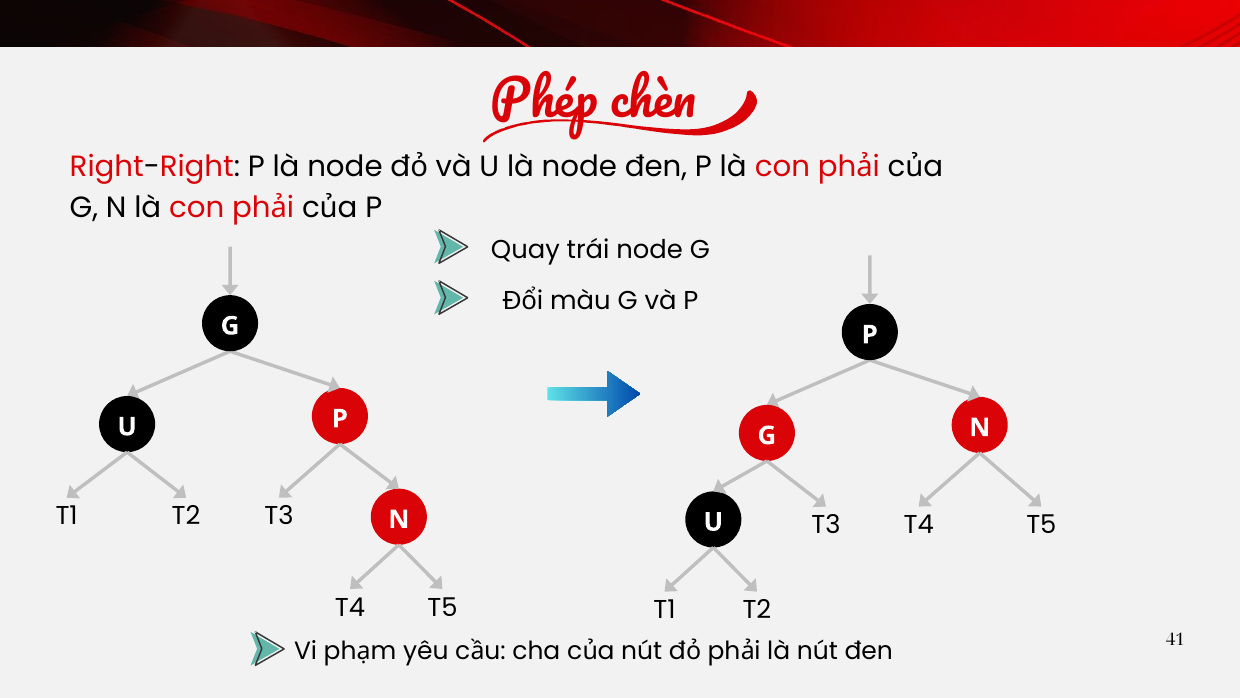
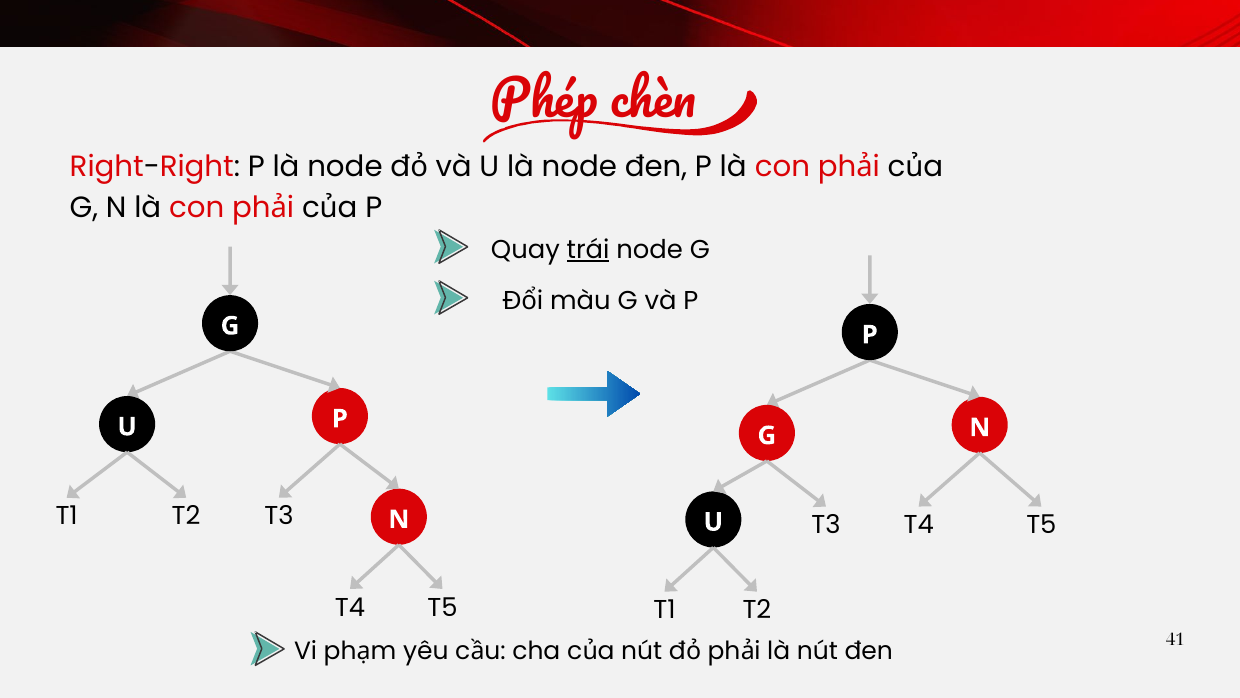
trái underline: none -> present
